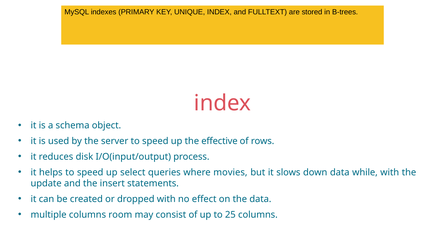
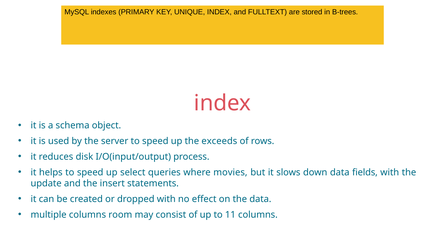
effective: effective -> exceeds
while: while -> fields
25: 25 -> 11
